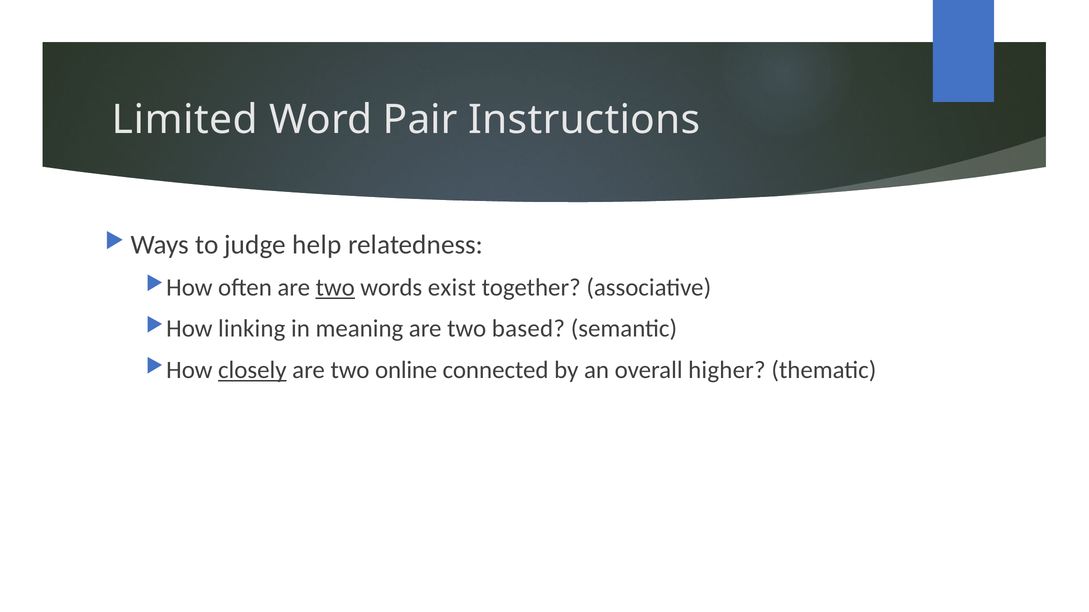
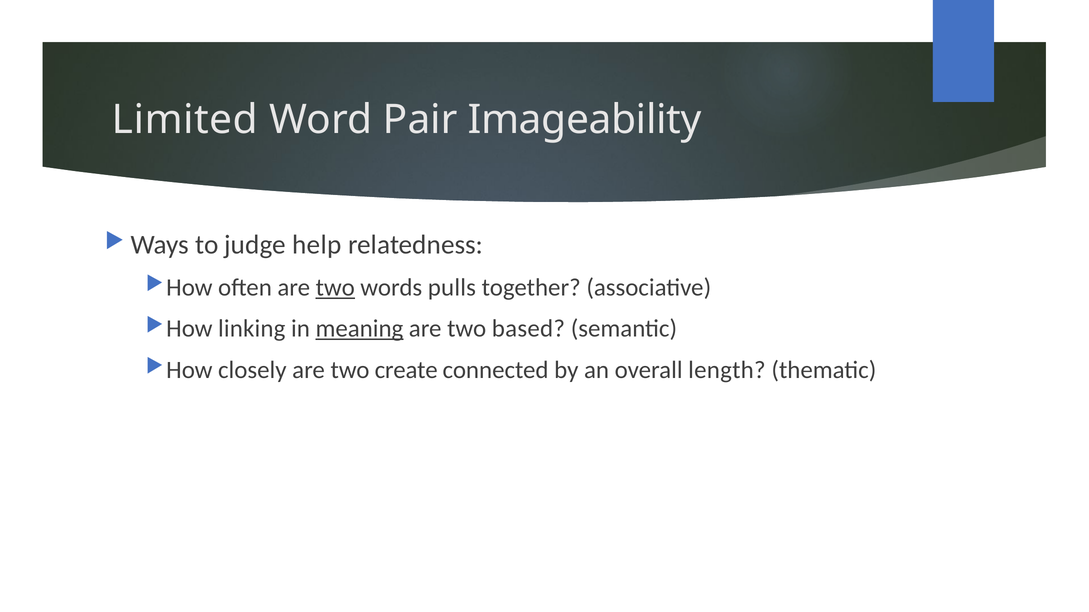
Instructions: Instructions -> Imageability
exist: exist -> pulls
meaning underline: none -> present
closely underline: present -> none
online: online -> create
higher: higher -> length
